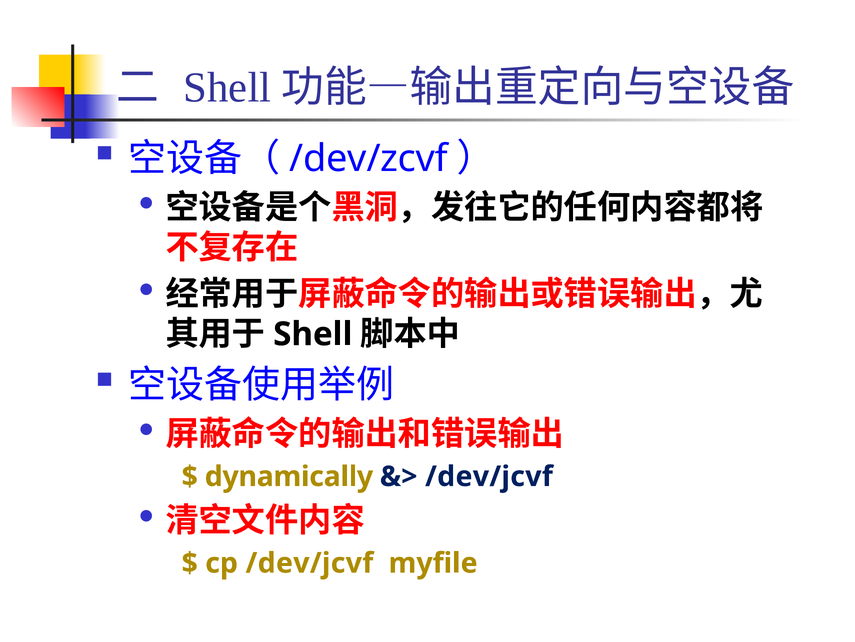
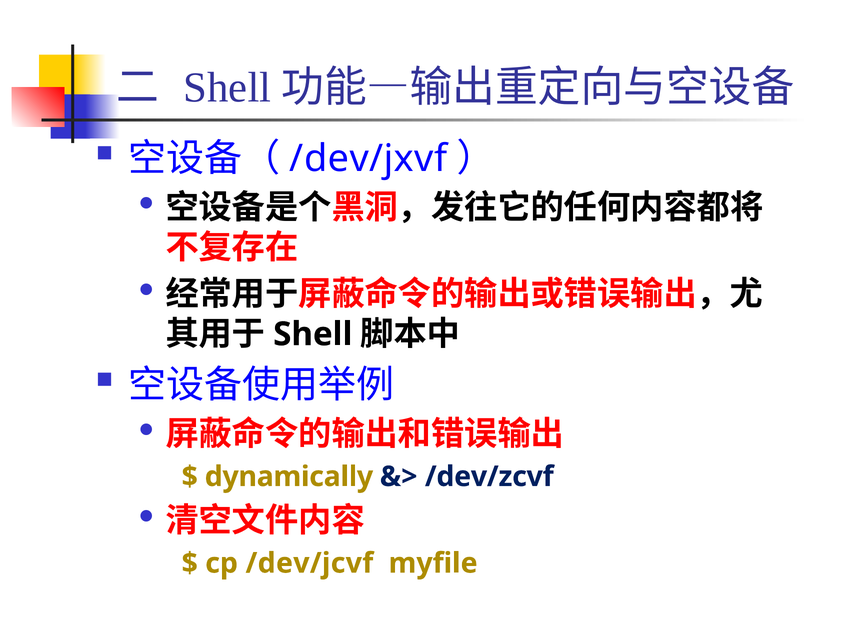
/dev/zcvf: /dev/zcvf -> /dev/jxvf
/dev/jcvf at (489, 476): /dev/jcvf -> /dev/zcvf
